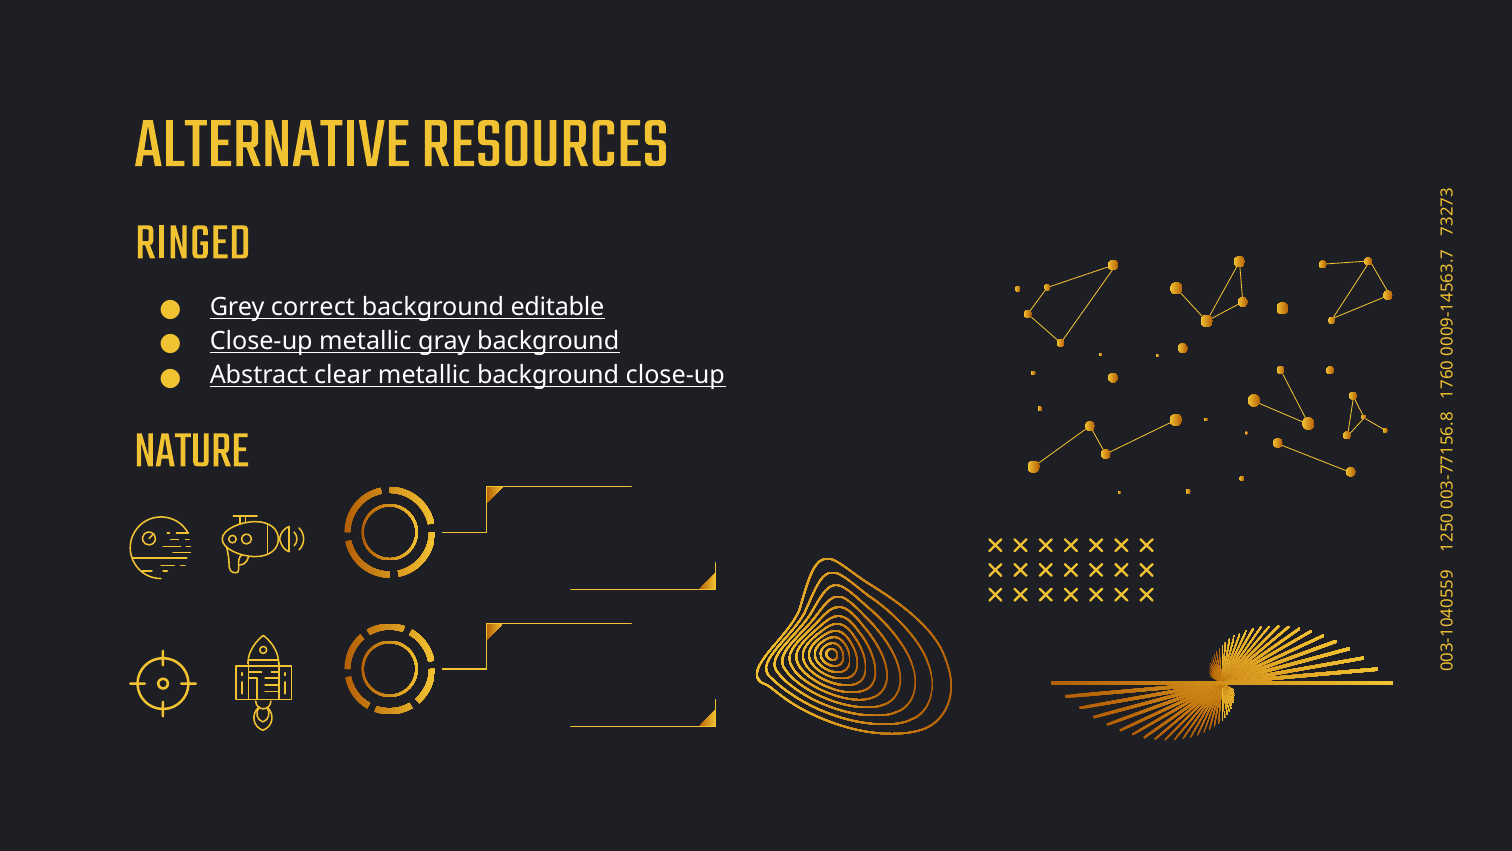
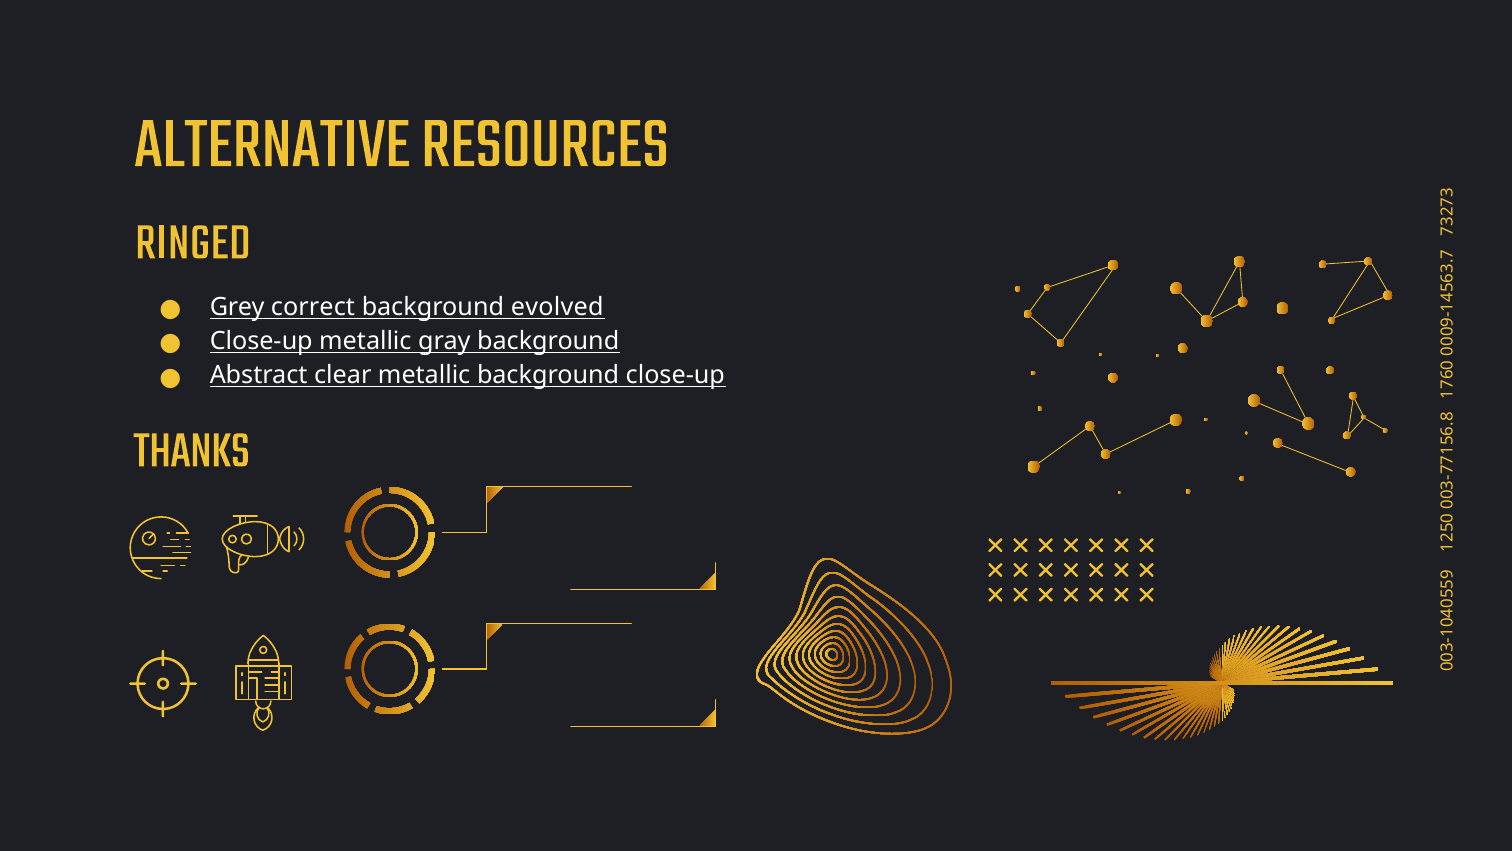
editable: editable -> evolved
NATURE: NATURE -> THANKS
